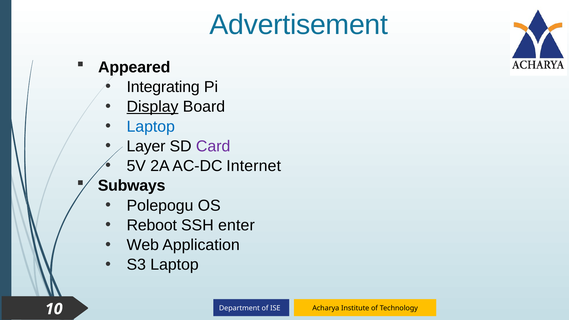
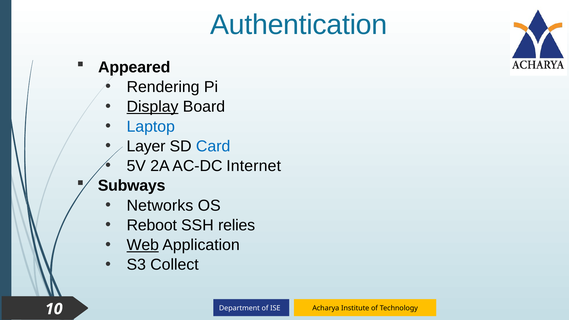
Advertisement: Advertisement -> Authentication
Integrating: Integrating -> Rendering
Card colour: purple -> blue
Polepogu: Polepogu -> Networks
enter: enter -> relies
Web underline: none -> present
S3 Laptop: Laptop -> Collect
